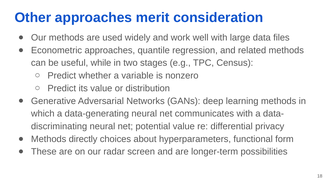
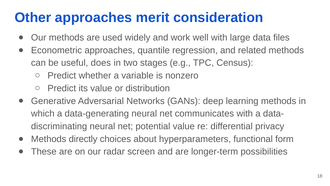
while: while -> does
